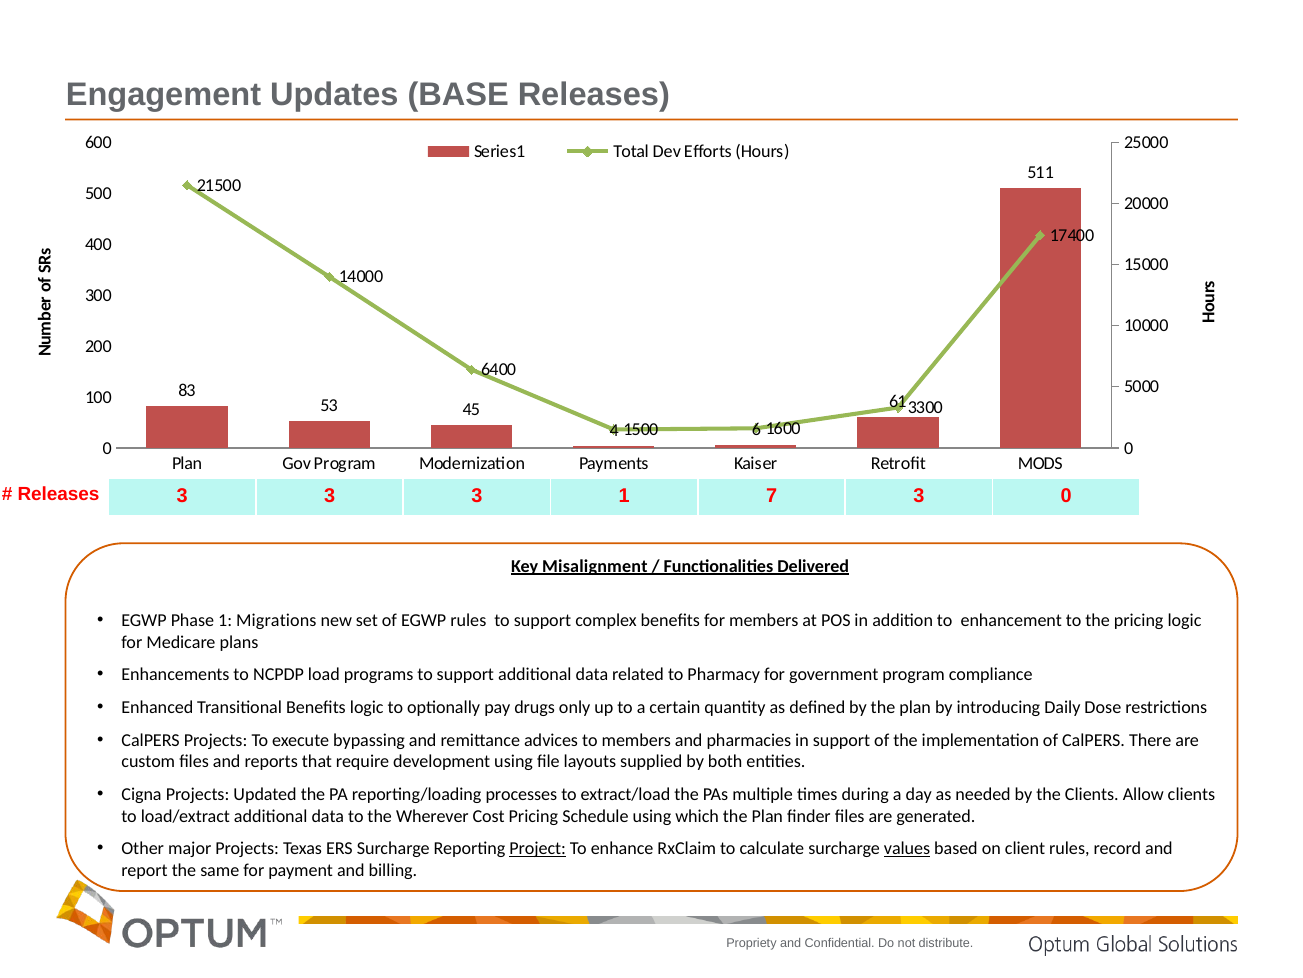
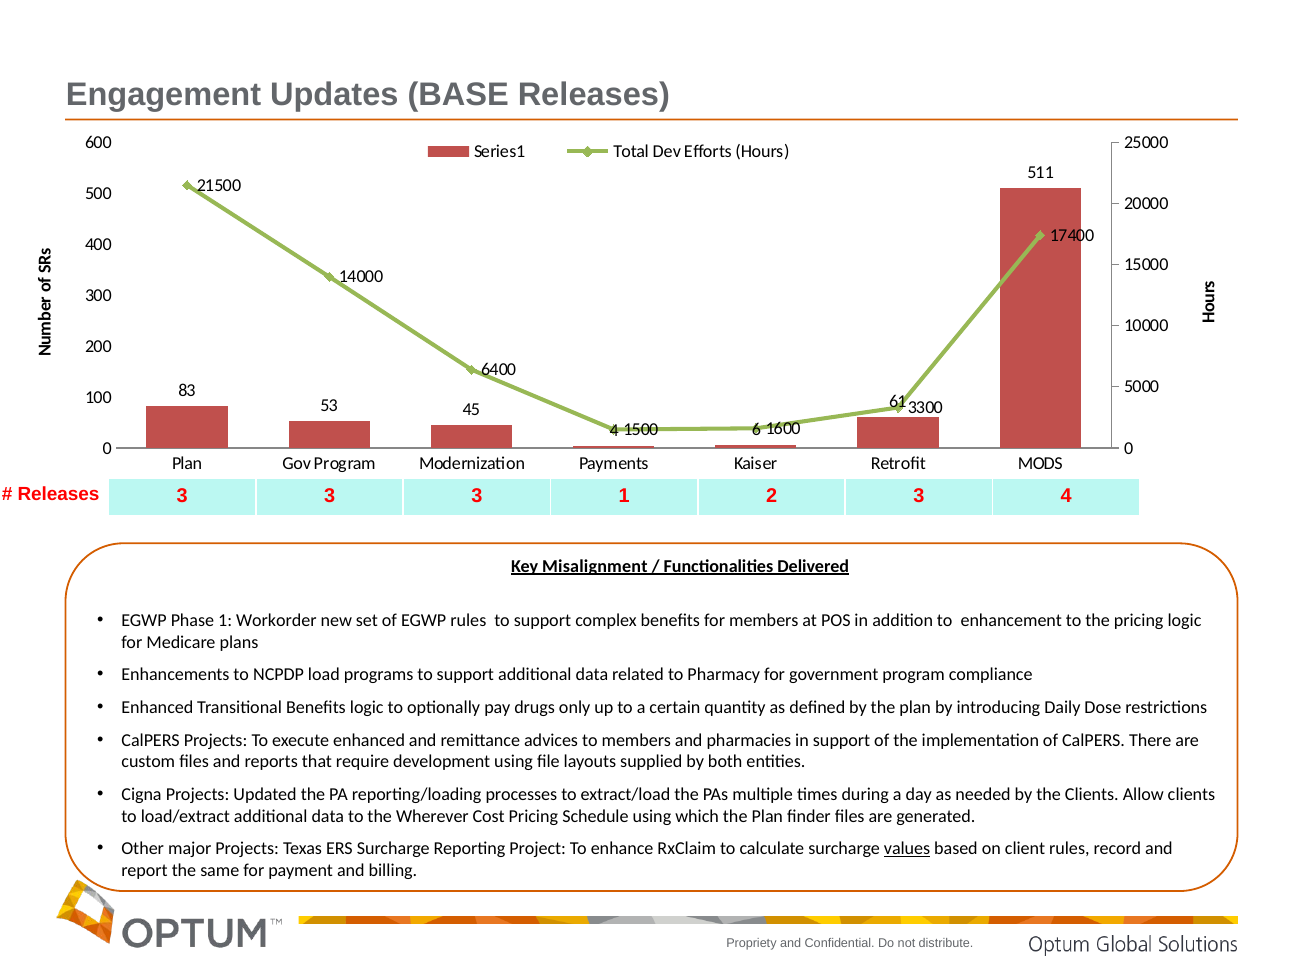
7: 7 -> 2
3 0: 0 -> 4
Migrations: Migrations -> Workorder
execute bypassing: bypassing -> enhanced
Project underline: present -> none
